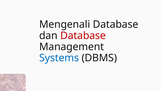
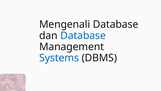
Database at (83, 35) colour: red -> blue
